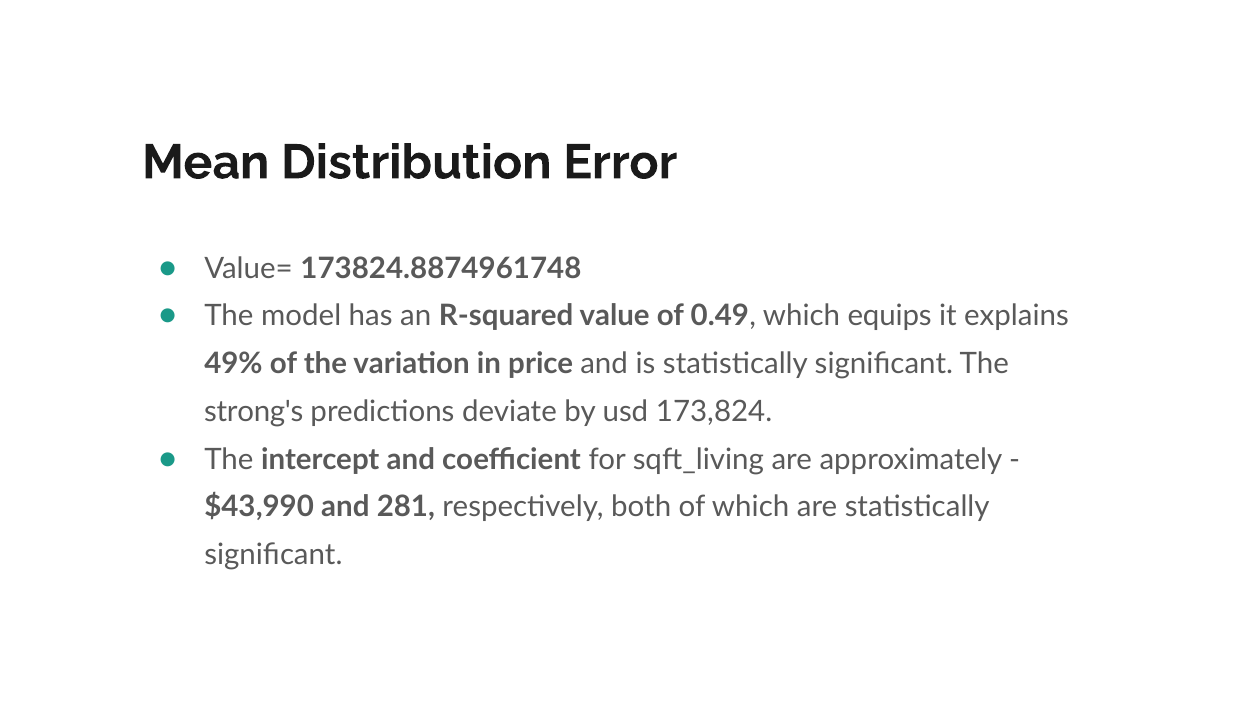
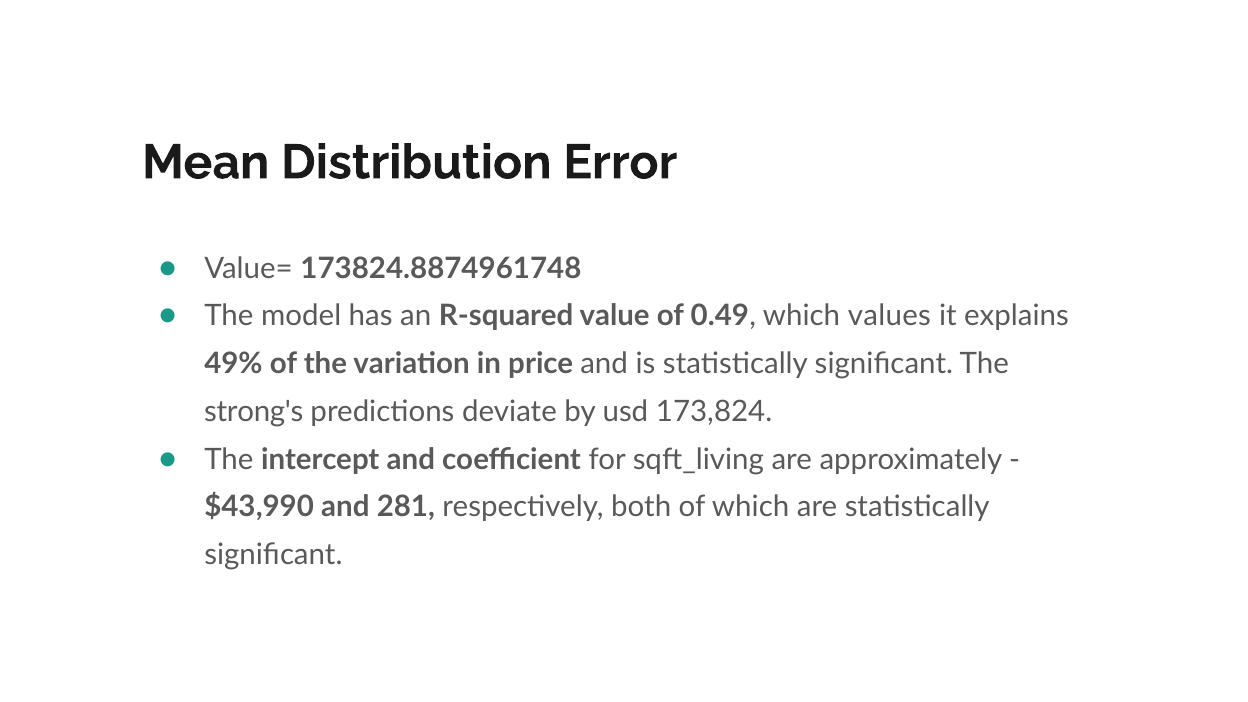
equips: equips -> values
